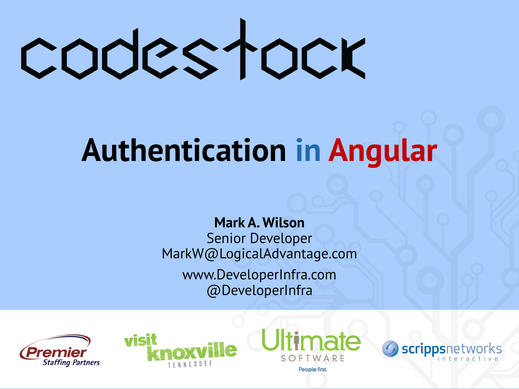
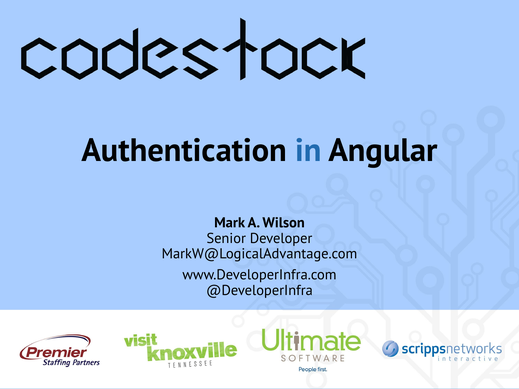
Angular colour: red -> black
